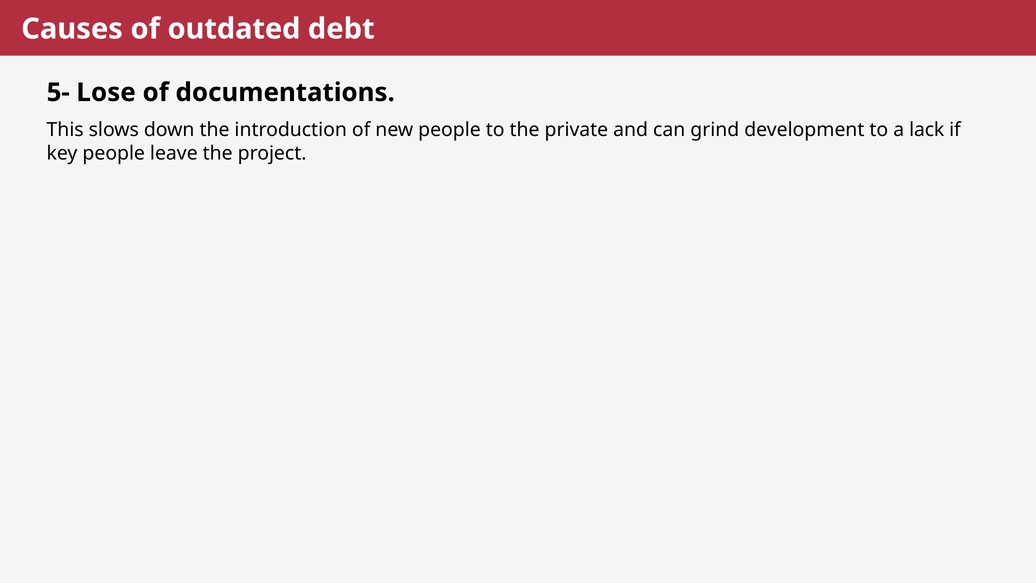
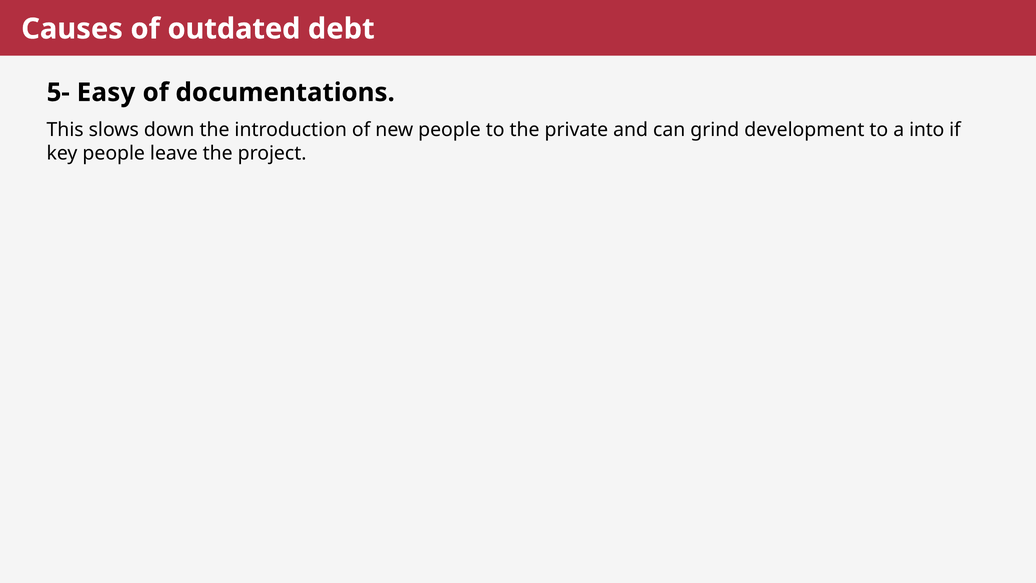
Lose: Lose -> Easy
lack: lack -> into
